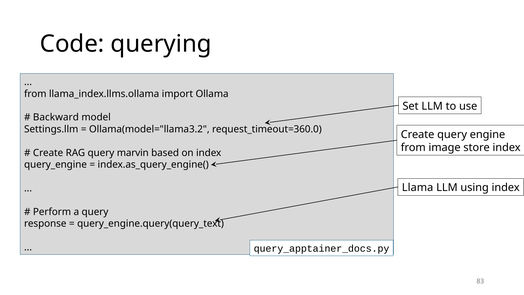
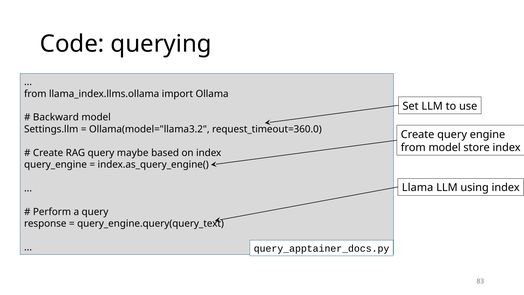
from image: image -> model
marvin: marvin -> maybe
